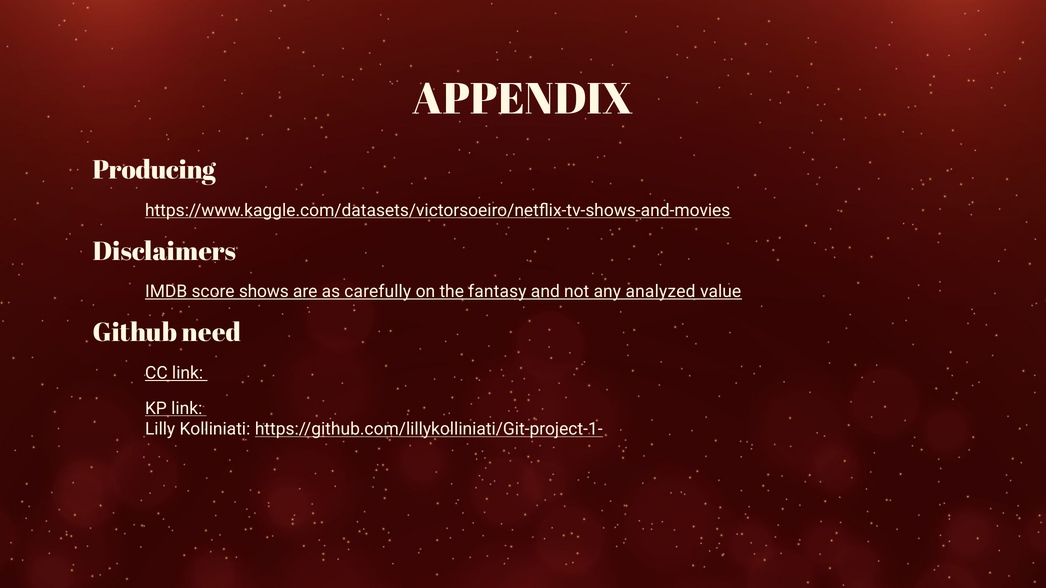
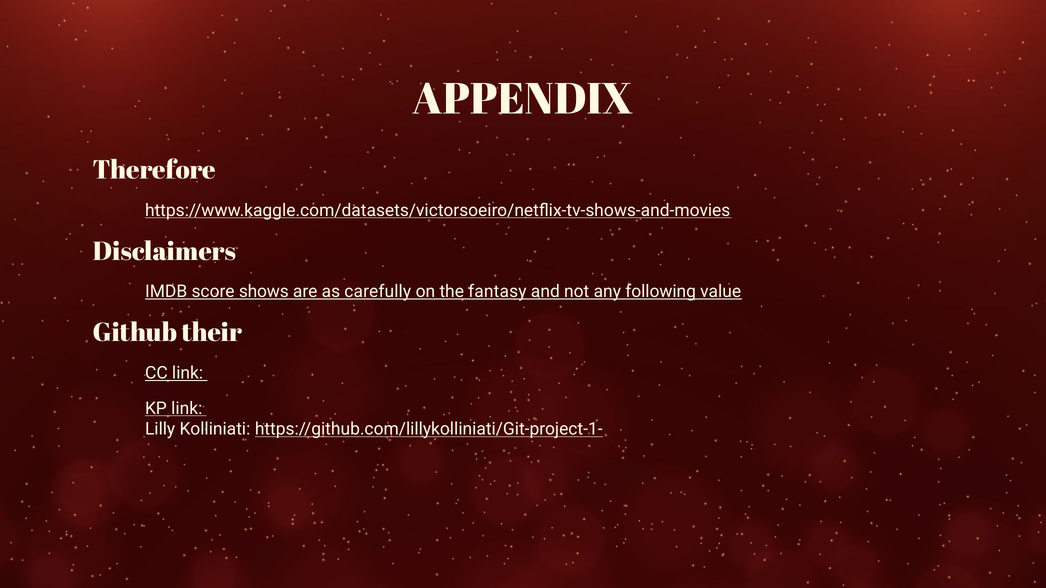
Producing: Producing -> Therefore
analyzed: analyzed -> following
need: need -> their
